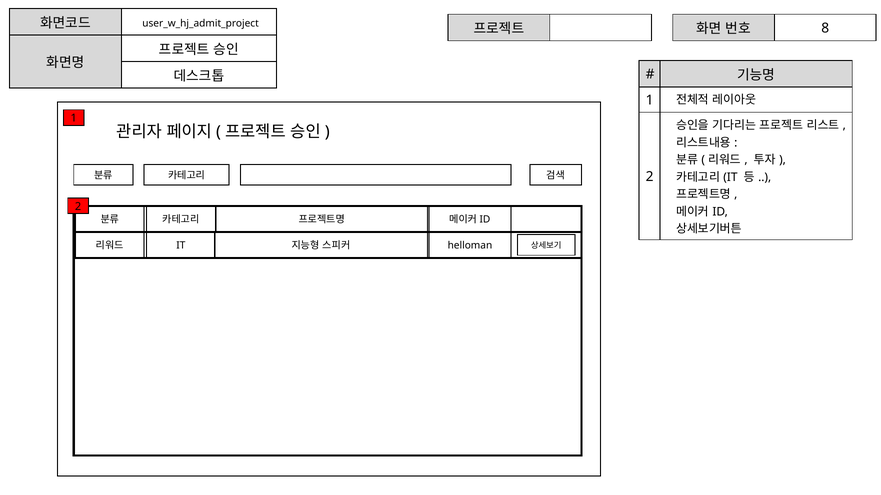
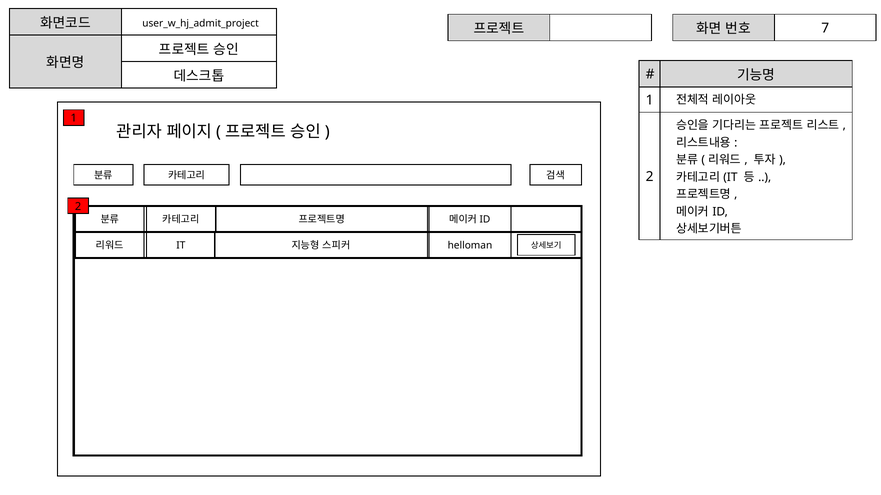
8: 8 -> 7
